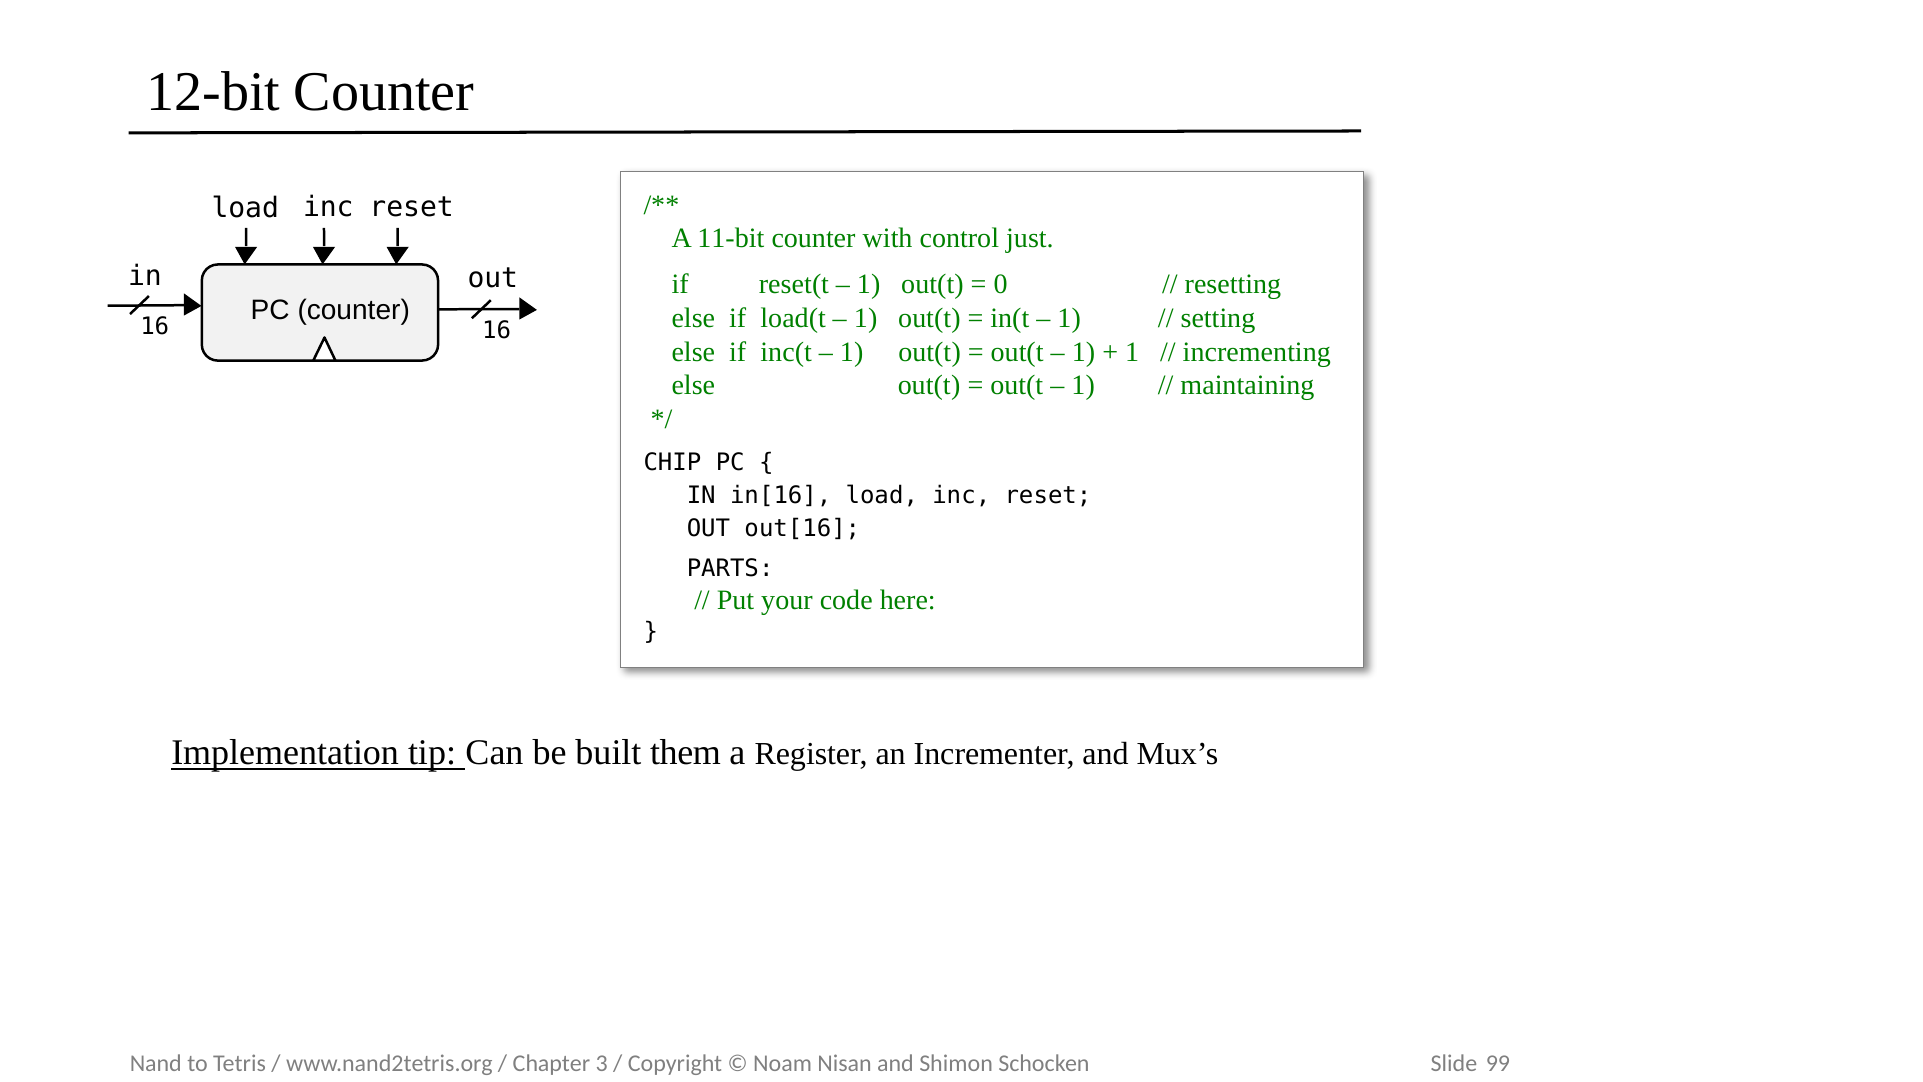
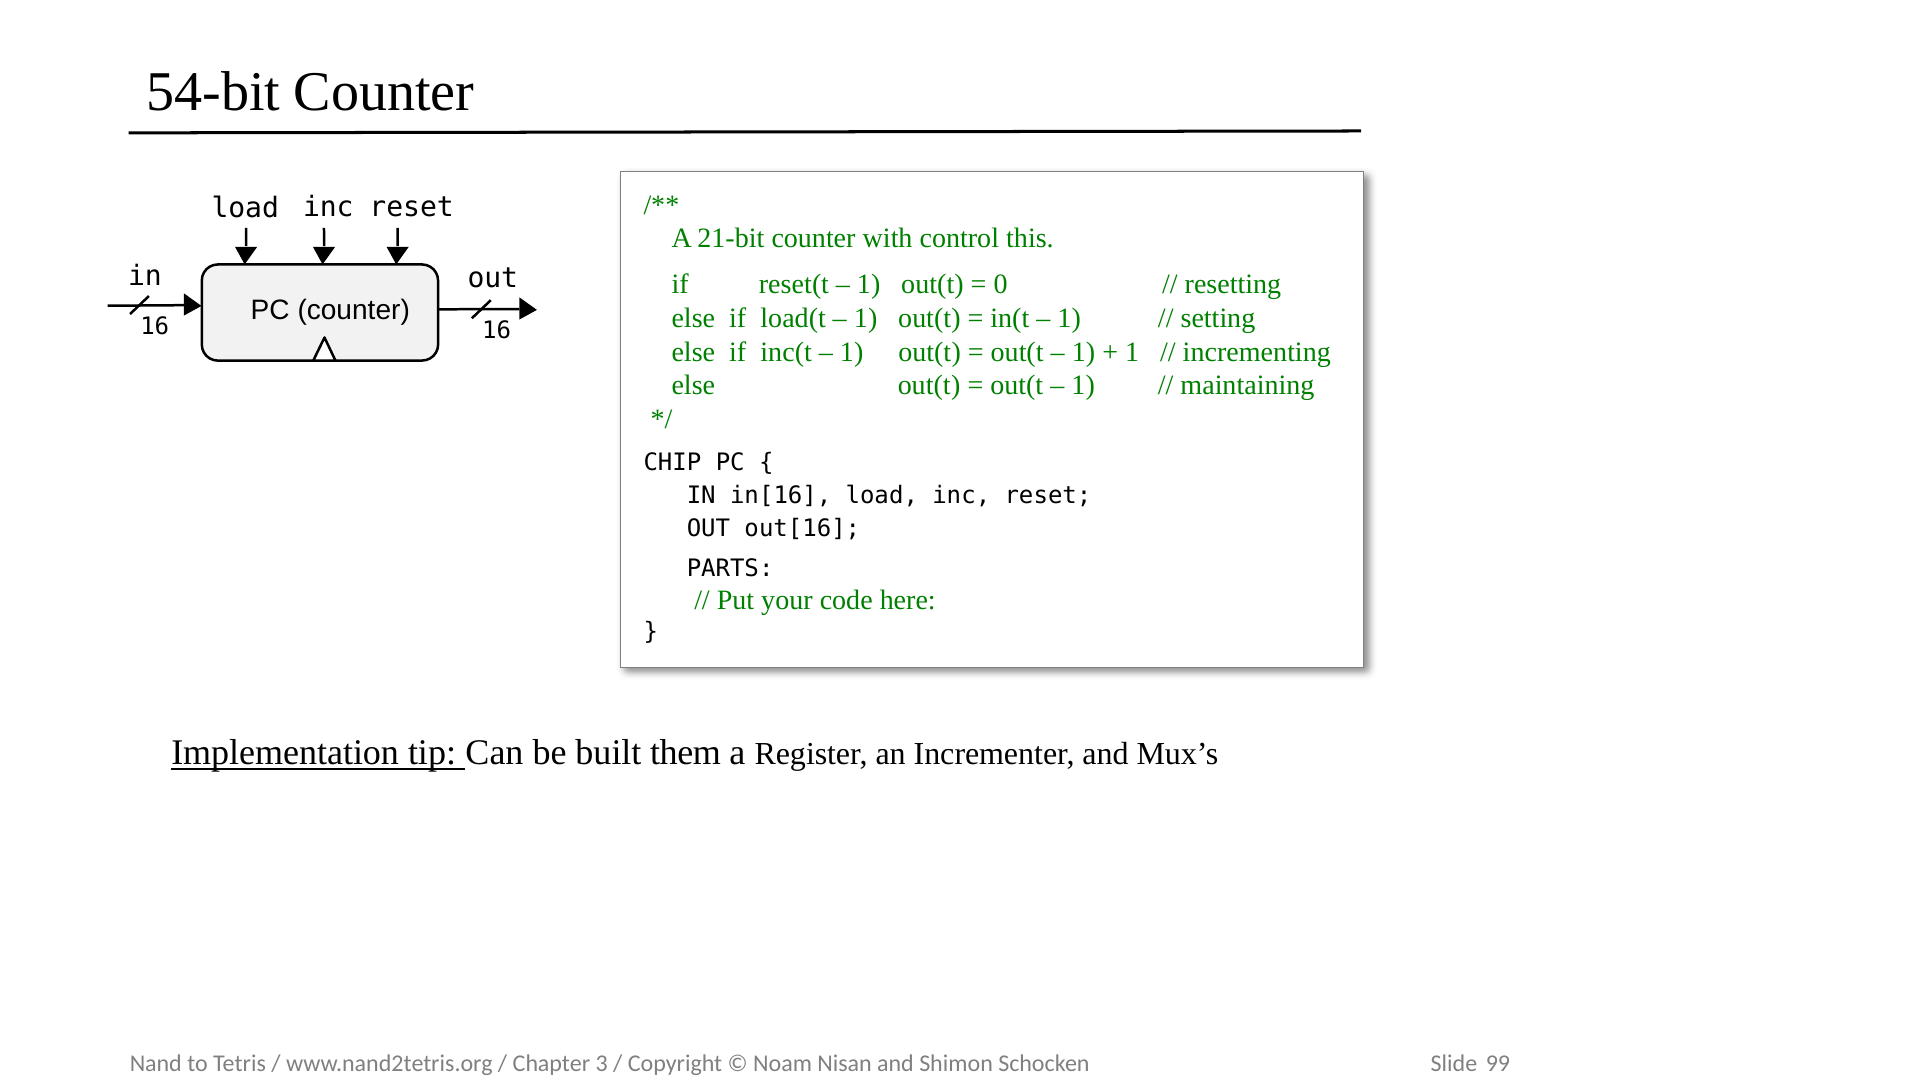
12-bit: 12-bit -> 54-bit
11-bit: 11-bit -> 21-bit
just: just -> this
